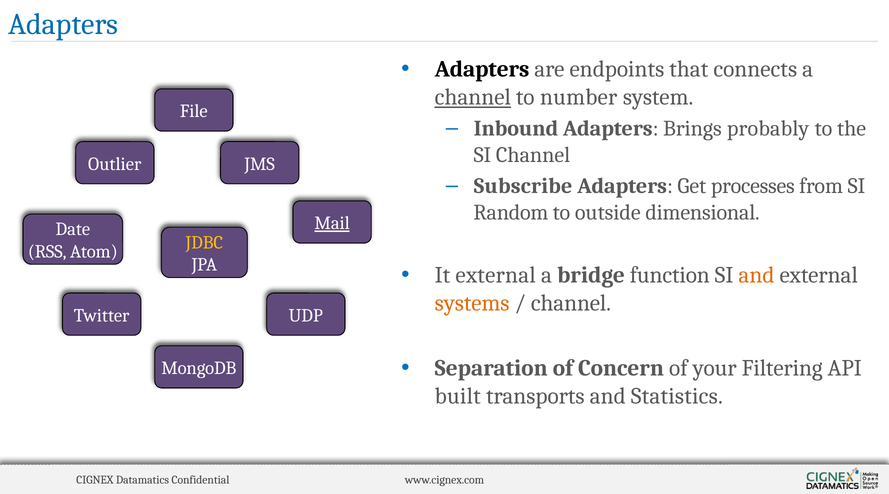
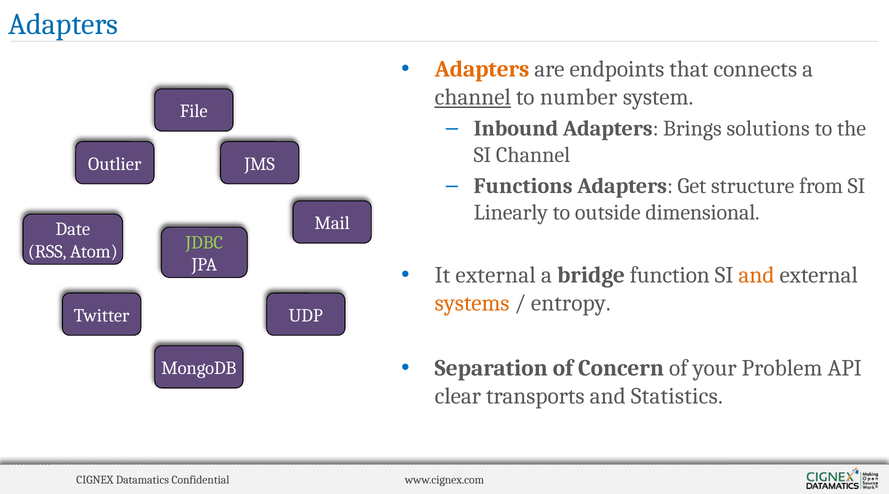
Adapters at (482, 69) colour: black -> orange
probably: probably -> solutions
Subscribe: Subscribe -> Functions
processes: processes -> structure
Random: Random -> Linearly
Mail underline: present -> none
JDBC colour: yellow -> light green
channel at (571, 303): channel -> entropy
Filtering: Filtering -> Problem
built: built -> clear
